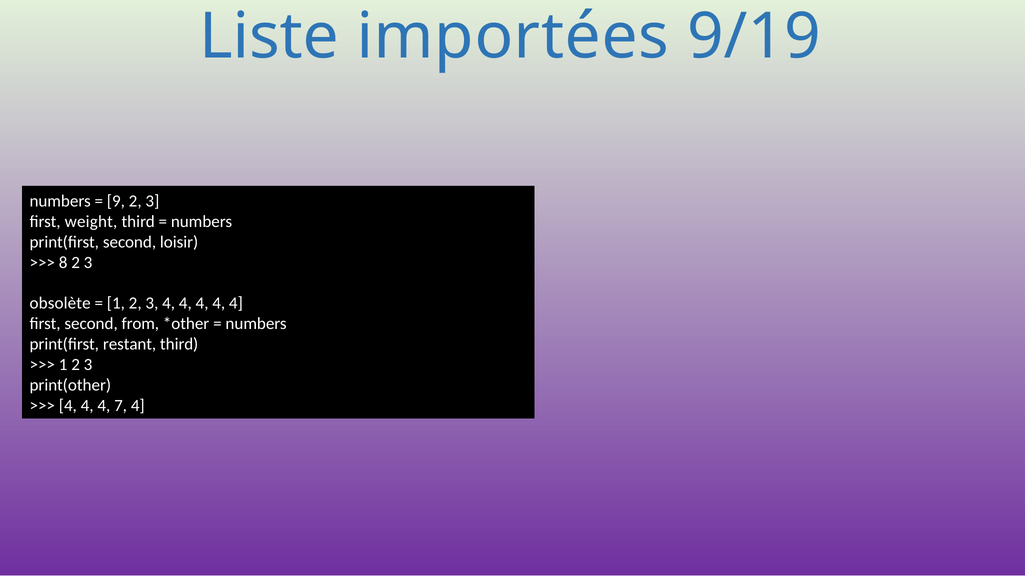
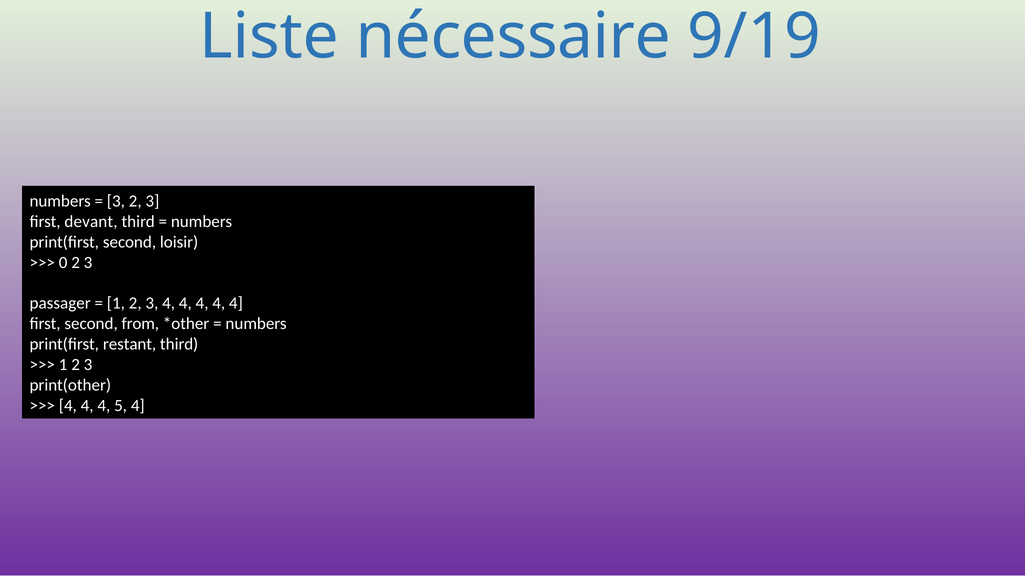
importées: importées -> nécessaire
9 at (116, 201): 9 -> 3
weight: weight -> devant
8: 8 -> 0
obsolète: obsolète -> passager
7: 7 -> 5
